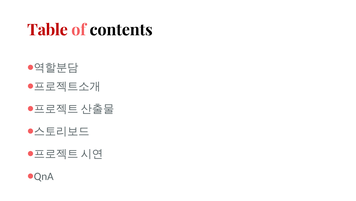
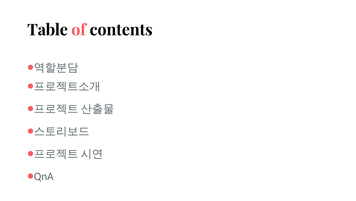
Table colour: red -> black
